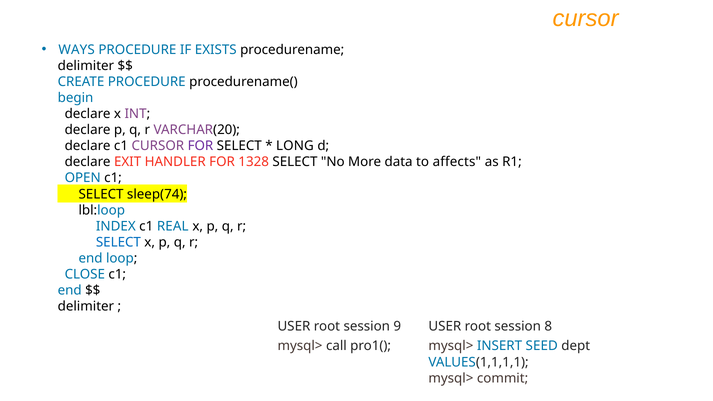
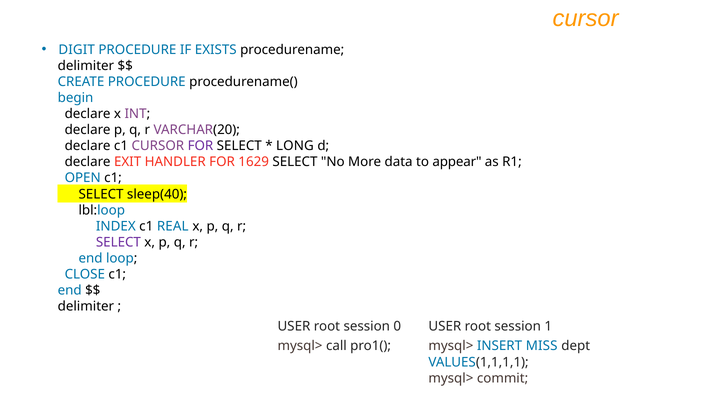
WAYS: WAYS -> DIGIT
1328: 1328 -> 1629
affects: affects -> appear
sleep(74: sleep(74 -> sleep(40
SELECT at (118, 242) colour: blue -> purple
9: 9 -> 0
8: 8 -> 1
SEED: SEED -> MISS
